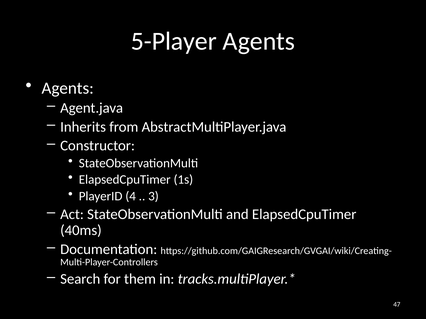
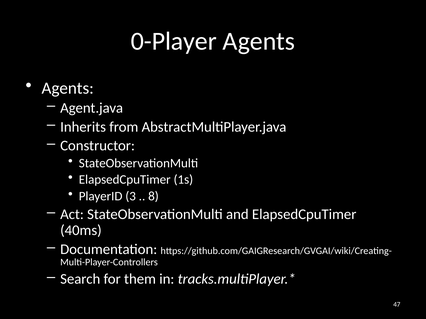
5-Player: 5-Player -> 0-Player
4: 4 -> 3
3: 3 -> 8
